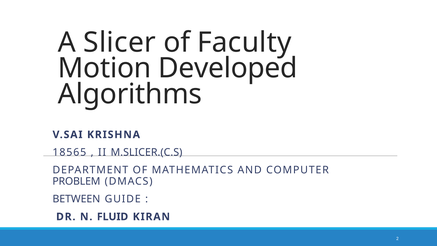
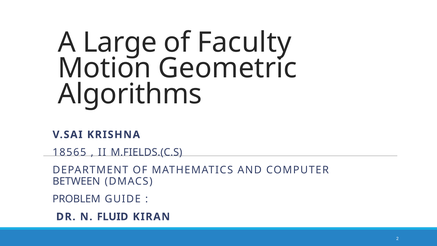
Slicer: Slicer -> Large
Developed: Developed -> Geometric
M.SLICER.(C.S: M.SLICER.(C.S -> M.FIELDS.(C.S
PROBLEM: PROBLEM -> BETWEEN
BETWEEN: BETWEEN -> PROBLEM
